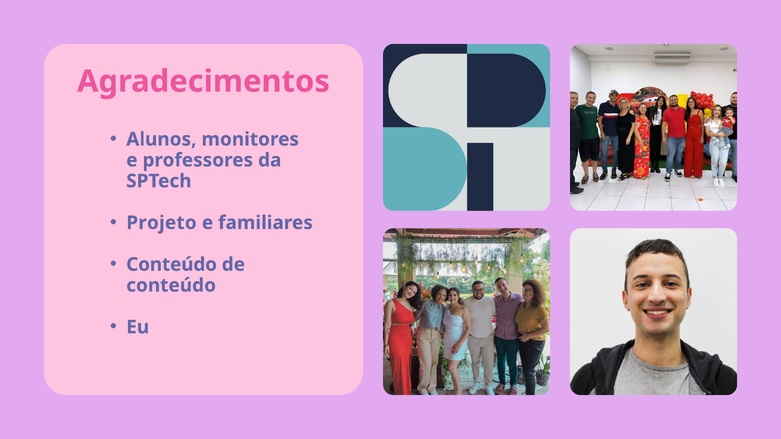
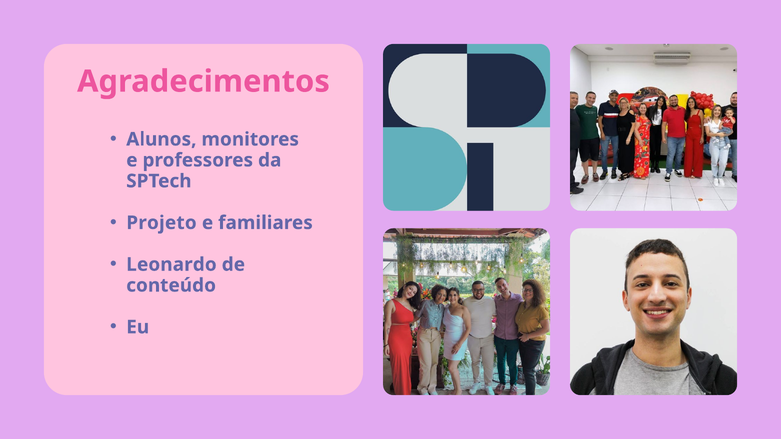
Conteúdo at (172, 265): Conteúdo -> Leonardo
